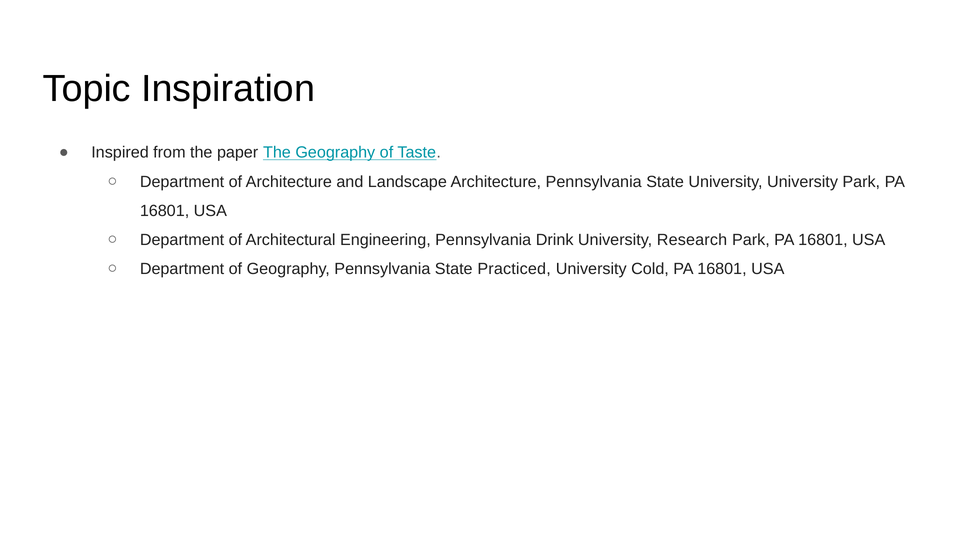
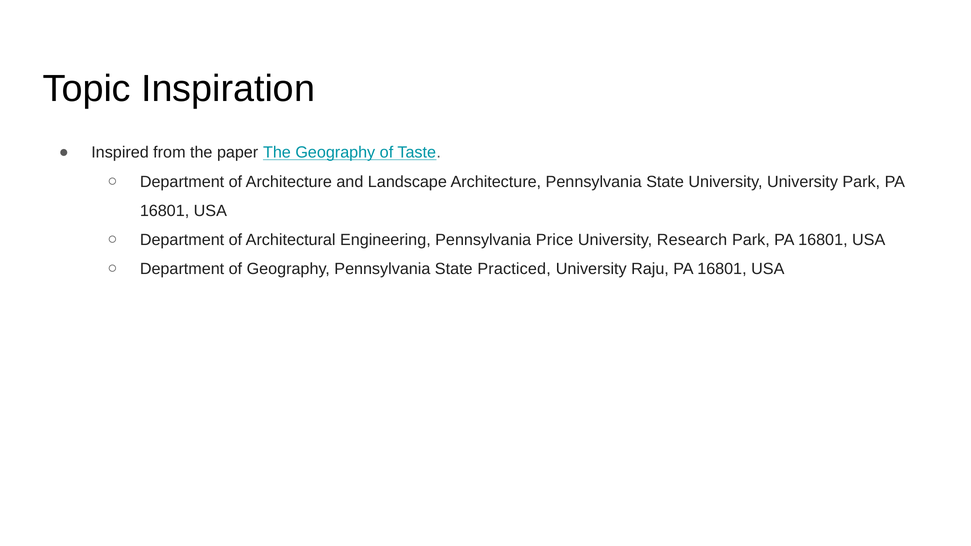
Drink: Drink -> Price
Cold: Cold -> Raju
